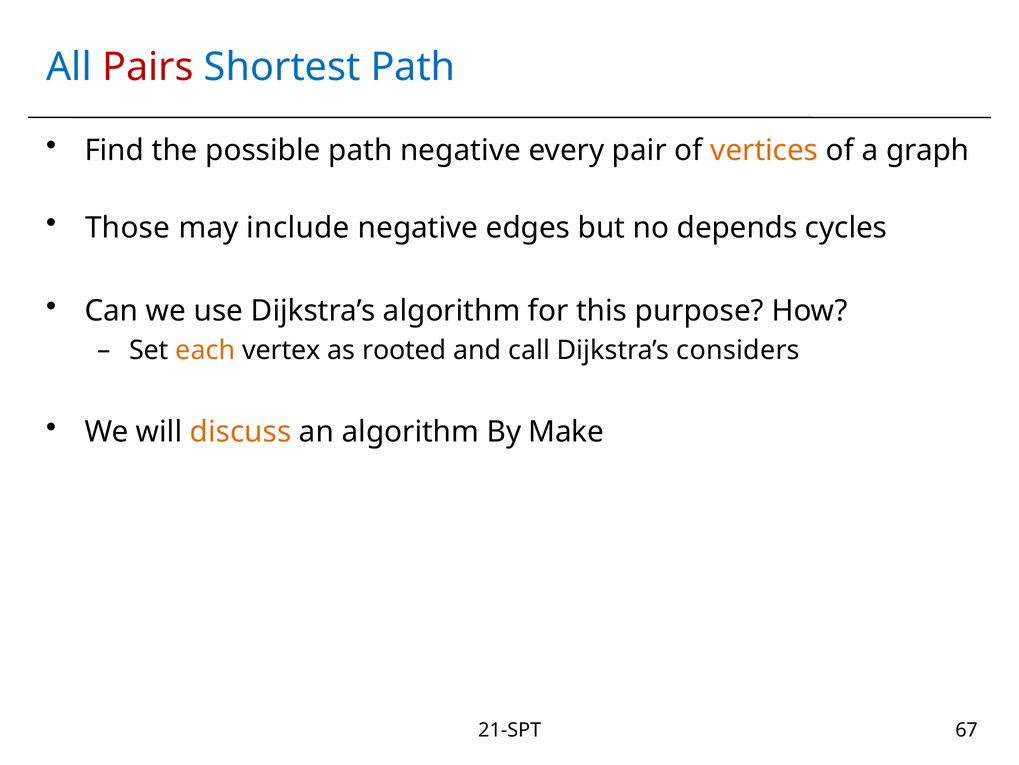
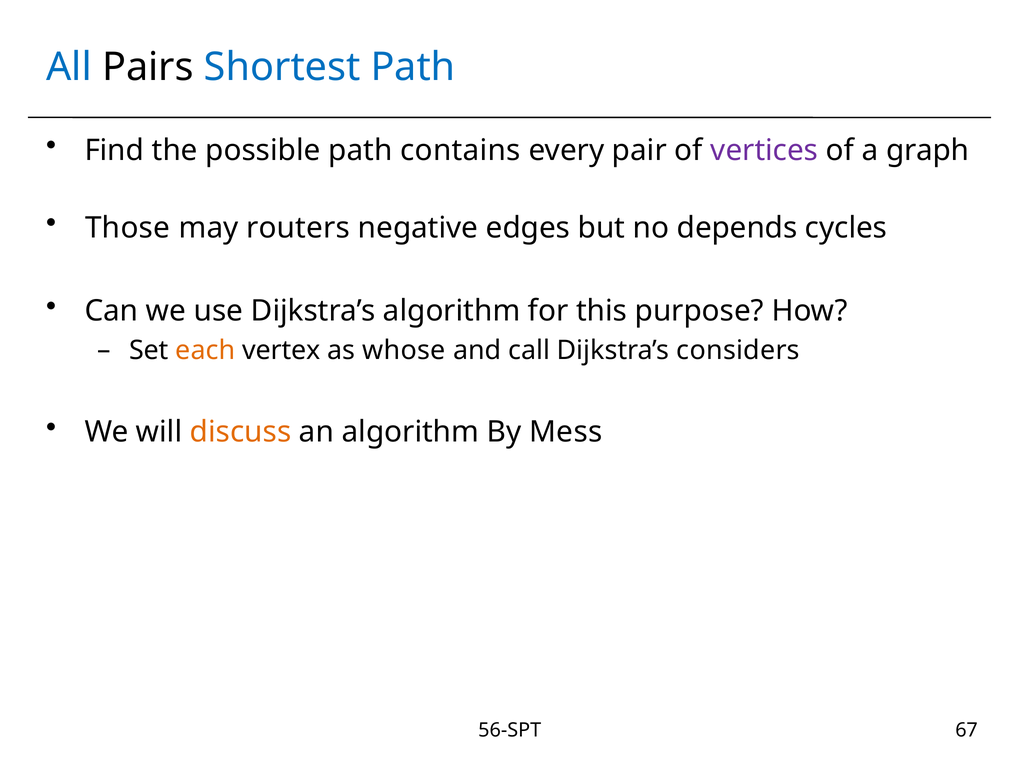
Pairs colour: red -> black
path negative: negative -> contains
vertices colour: orange -> purple
include: include -> routers
rooted: rooted -> whose
Make: Make -> Mess
21-SPT: 21-SPT -> 56-SPT
